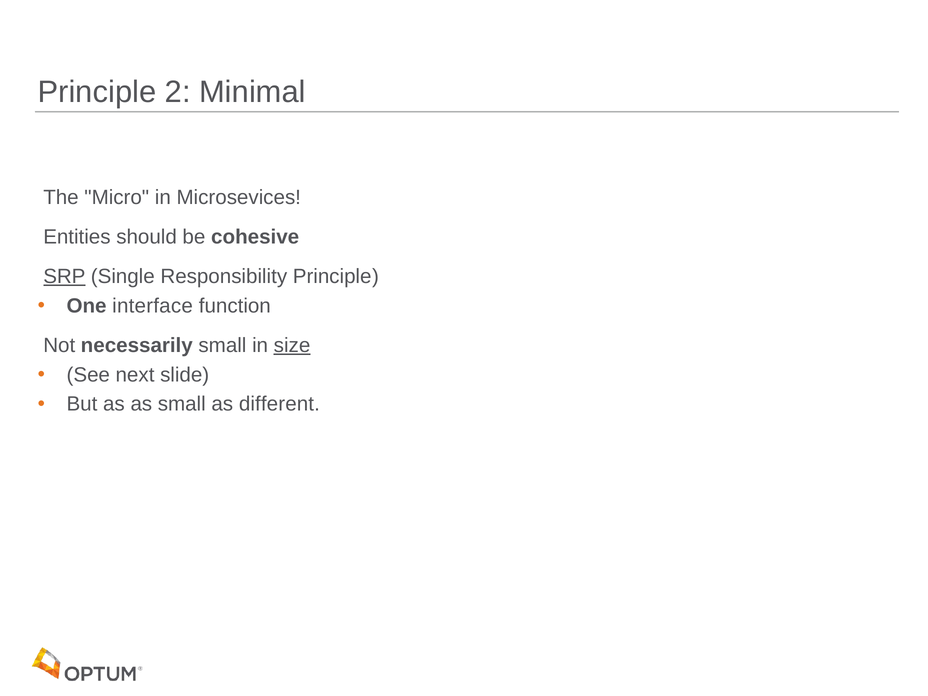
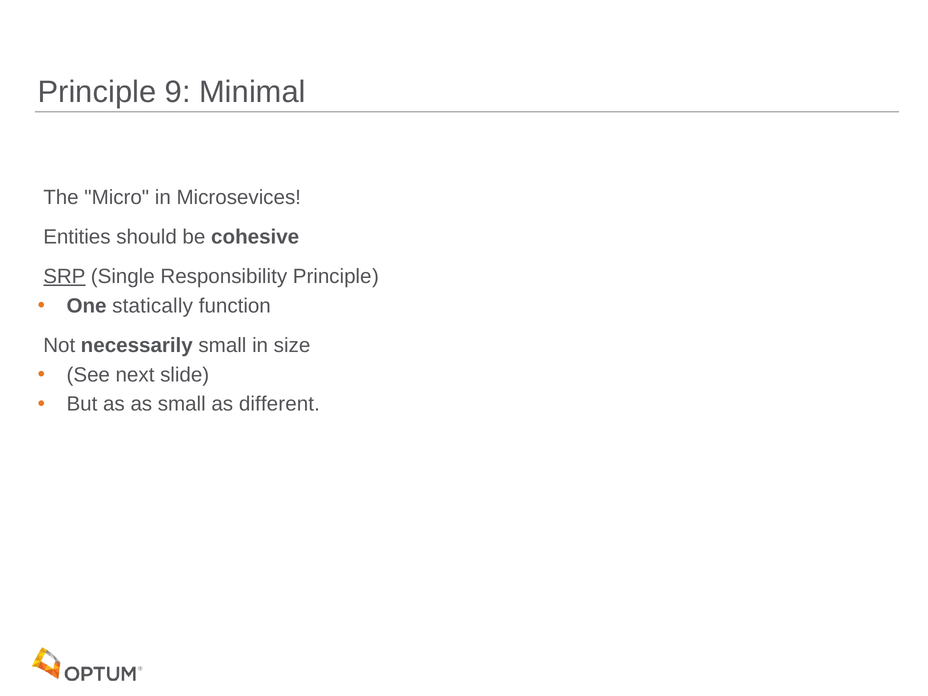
2: 2 -> 9
interface: interface -> statically
size underline: present -> none
